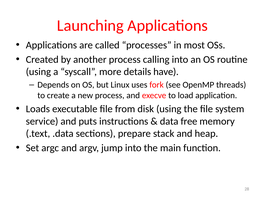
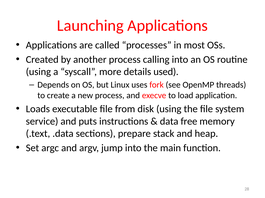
have: have -> used
